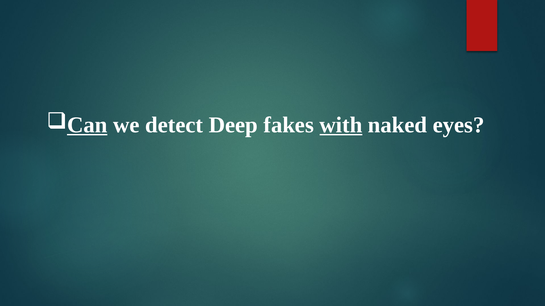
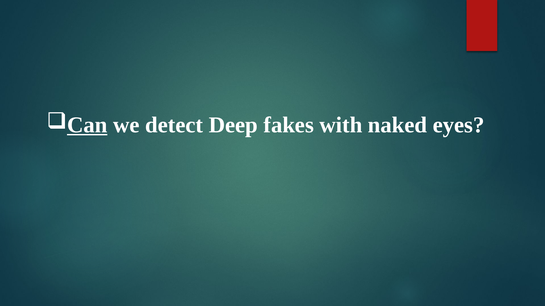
with underline: present -> none
